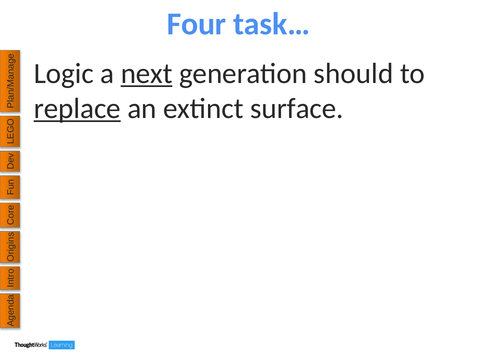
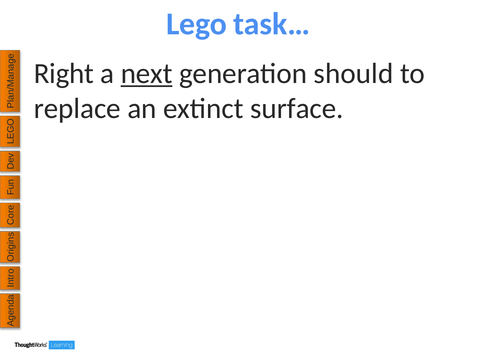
Four: Four -> Lego
Logic: Logic -> Right
replace underline: present -> none
